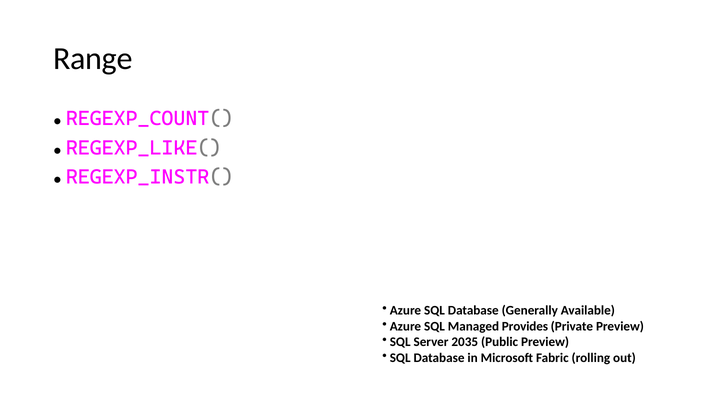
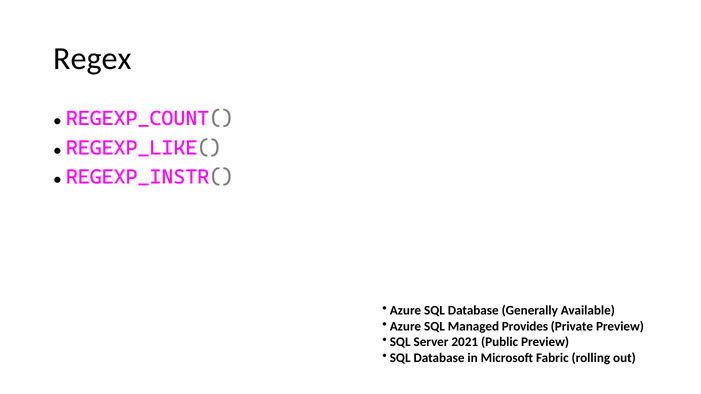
Range: Range -> Regex
2035: 2035 -> 2021
